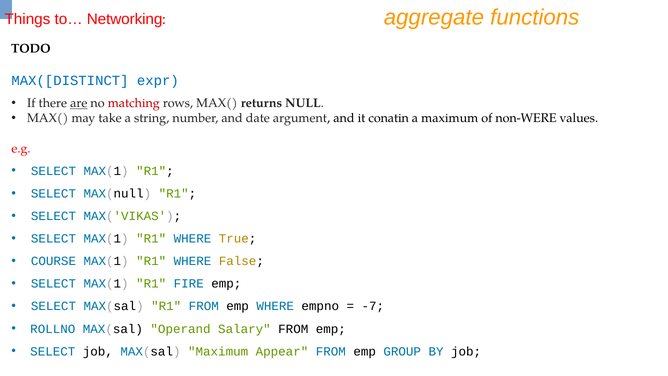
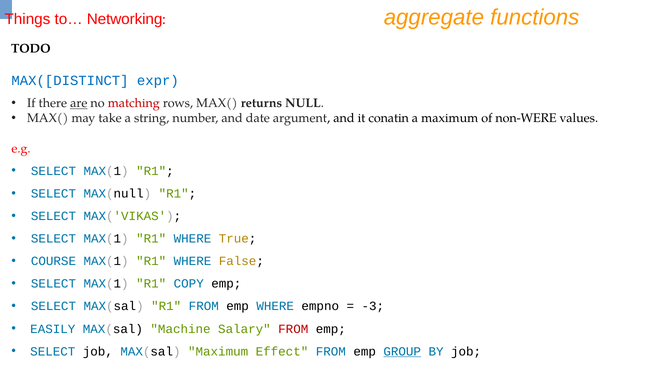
FIRE: FIRE -> COPY
-7: -7 -> -3
ROLLNO: ROLLNO -> EASILY
Operand: Operand -> Machine
FROM at (293, 329) colour: black -> red
Appear: Appear -> Effect
GROUP underline: none -> present
